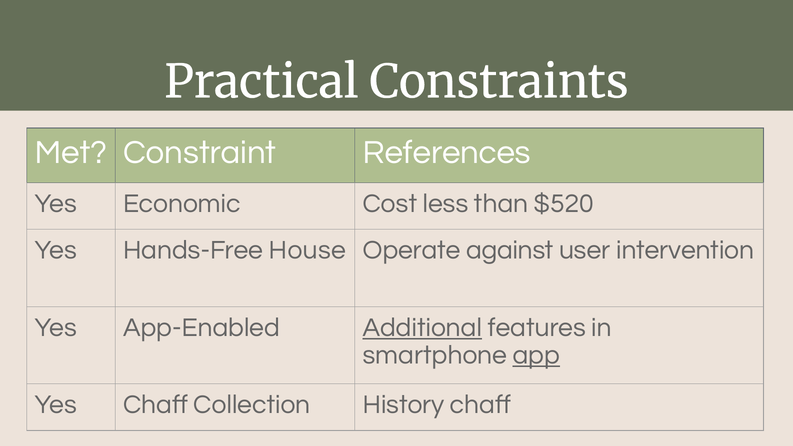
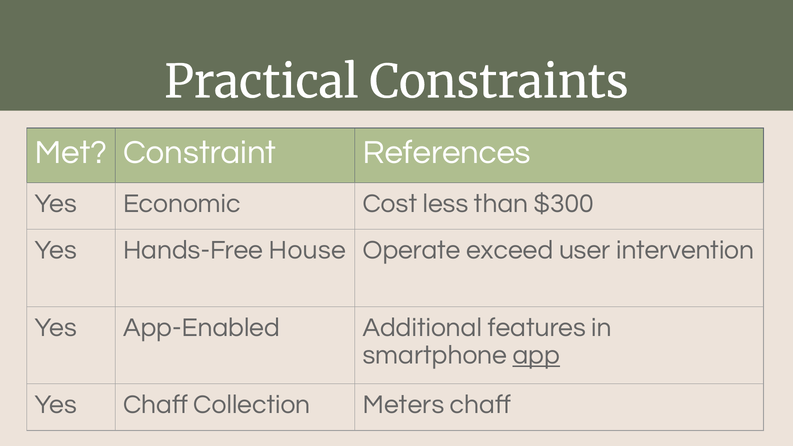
$520: $520 -> $300
against: against -> exceed
Additional underline: present -> none
History: History -> Meters
